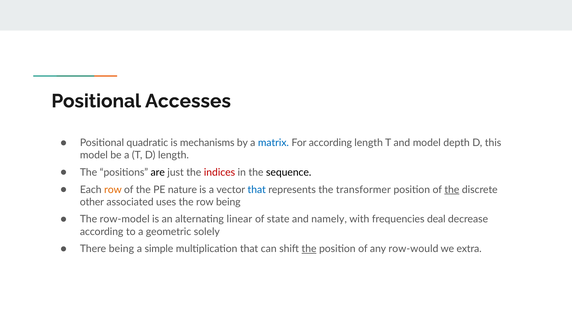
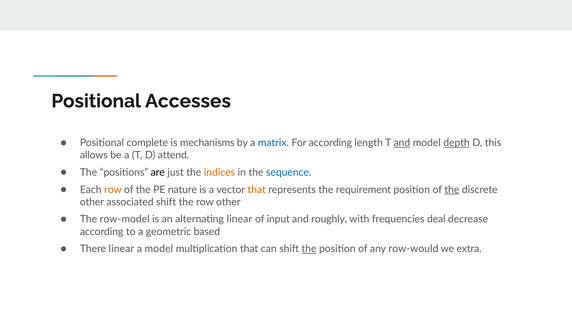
quadratic: quadratic -> complete
and at (402, 143) underline: none -> present
depth underline: none -> present
model at (94, 155): model -> allows
D length: length -> attend
indices colour: red -> orange
sequence colour: black -> blue
that at (257, 189) colour: blue -> orange
transformer: transformer -> requirement
associated uses: uses -> shift
row being: being -> other
state: state -> input
namely: namely -> roughly
solely: solely -> based
There being: being -> linear
a simple: simple -> model
